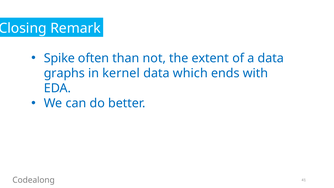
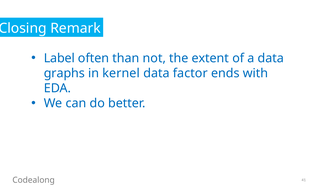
Spike: Spike -> Label
which: which -> factor
